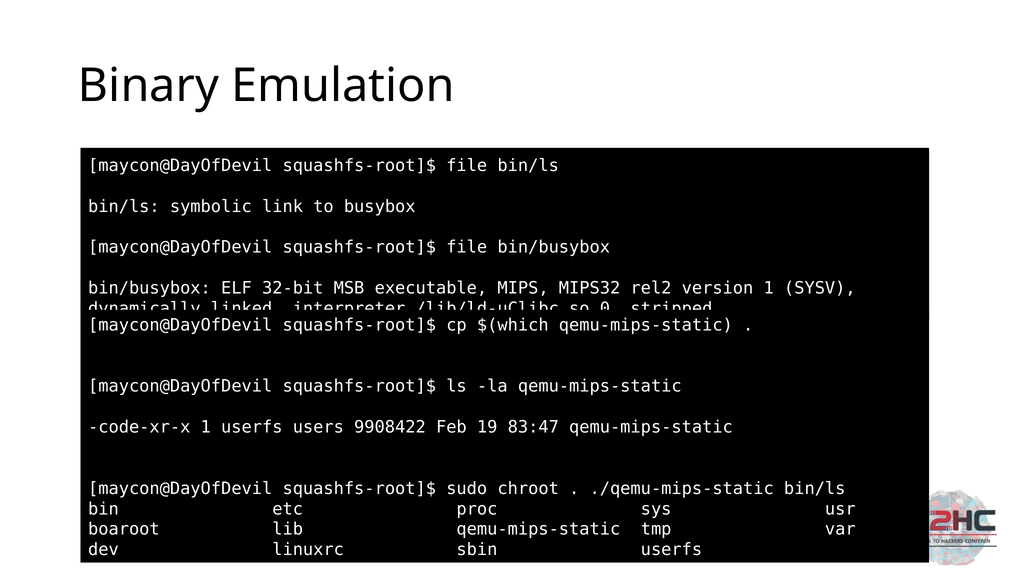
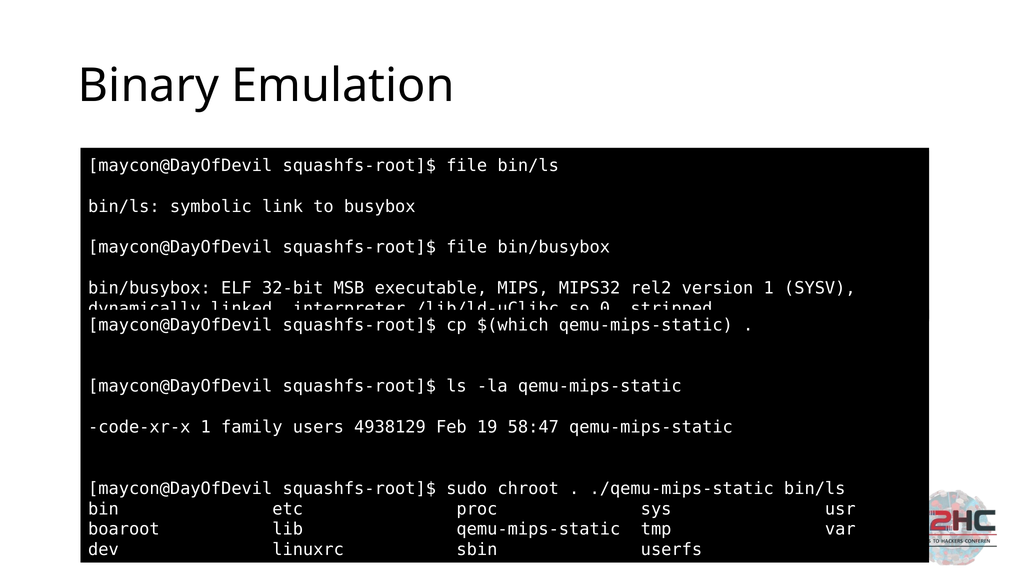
1 userfs: userfs -> family
9908422: 9908422 -> 4938129
83:47: 83:47 -> 58:47
